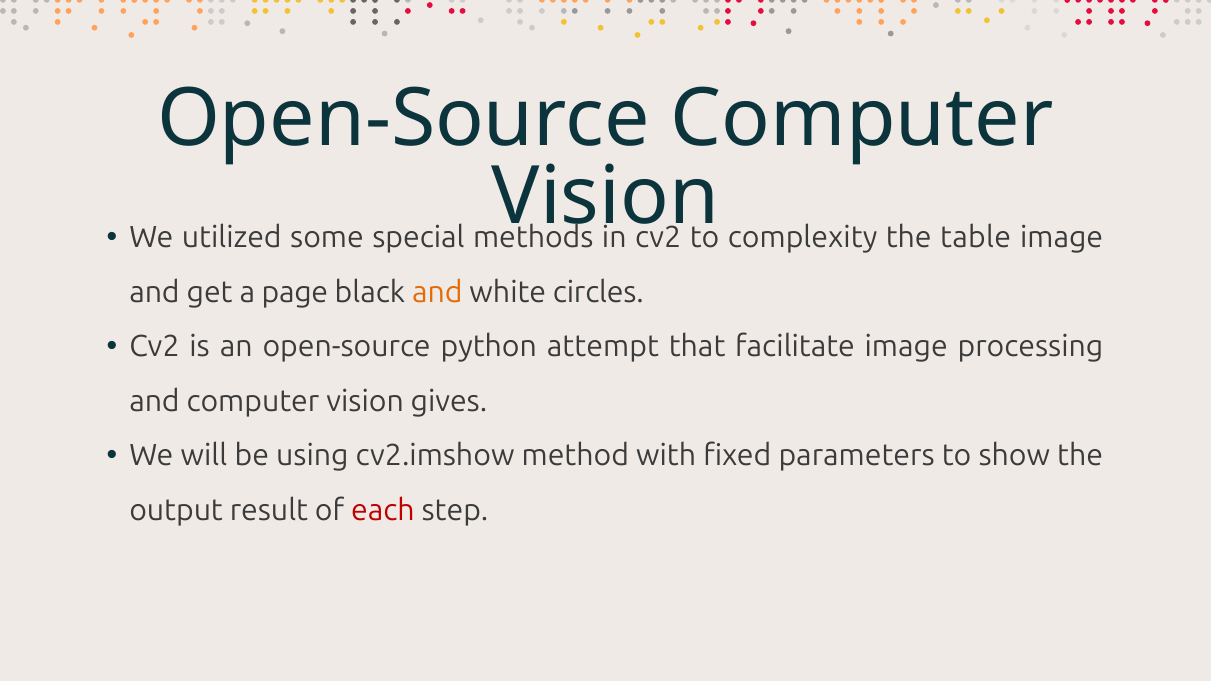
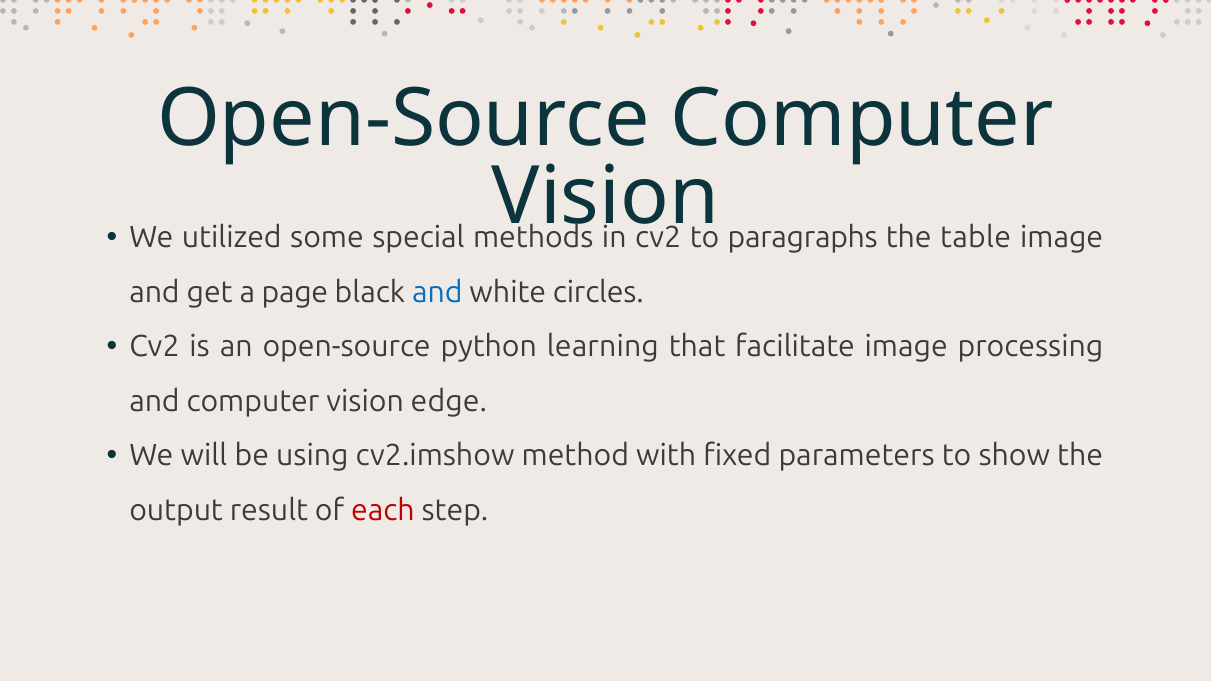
complexity: complexity -> paragraphs
and at (437, 293) colour: orange -> blue
attempt: attempt -> learning
gives: gives -> edge
